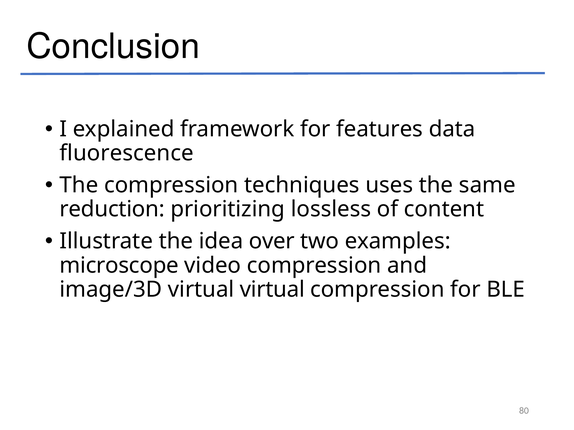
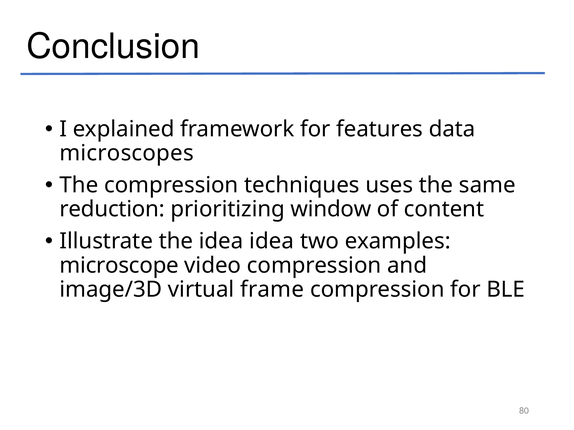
fluorescence: fluorescence -> microscopes
lossless: lossless -> window
idea over: over -> idea
virtual virtual: virtual -> frame
